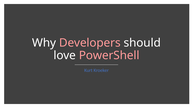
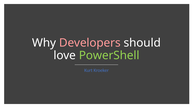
PowerShell colour: pink -> light green
